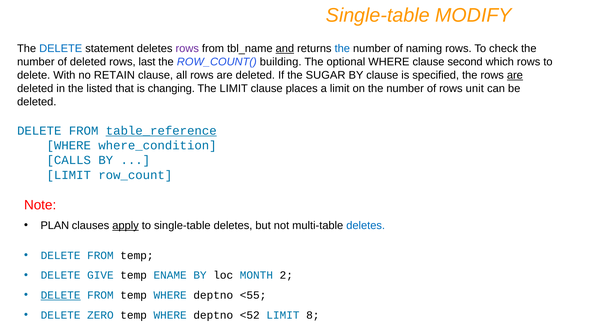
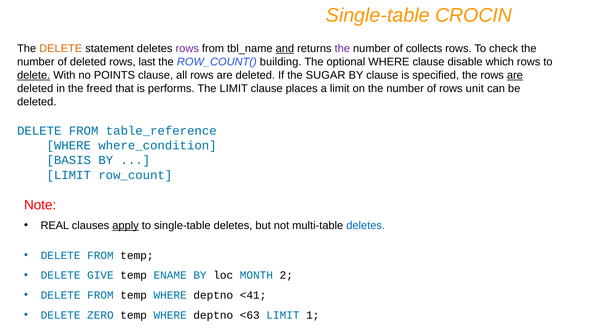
MODIFY: MODIFY -> CROCIN
DELETE at (61, 49) colour: blue -> orange
the at (342, 49) colour: blue -> purple
naming: naming -> collects
second: second -> disable
delete at (34, 75) underline: none -> present
RETAIN: RETAIN -> POINTS
listed: listed -> freed
changing: changing -> performs
table_reference underline: present -> none
CALLS: CALLS -> BASIS
PLAN: PLAN -> REAL
DELETE at (61, 295) underline: present -> none
<55: <55 -> <41
<52: <52 -> <63
8: 8 -> 1
